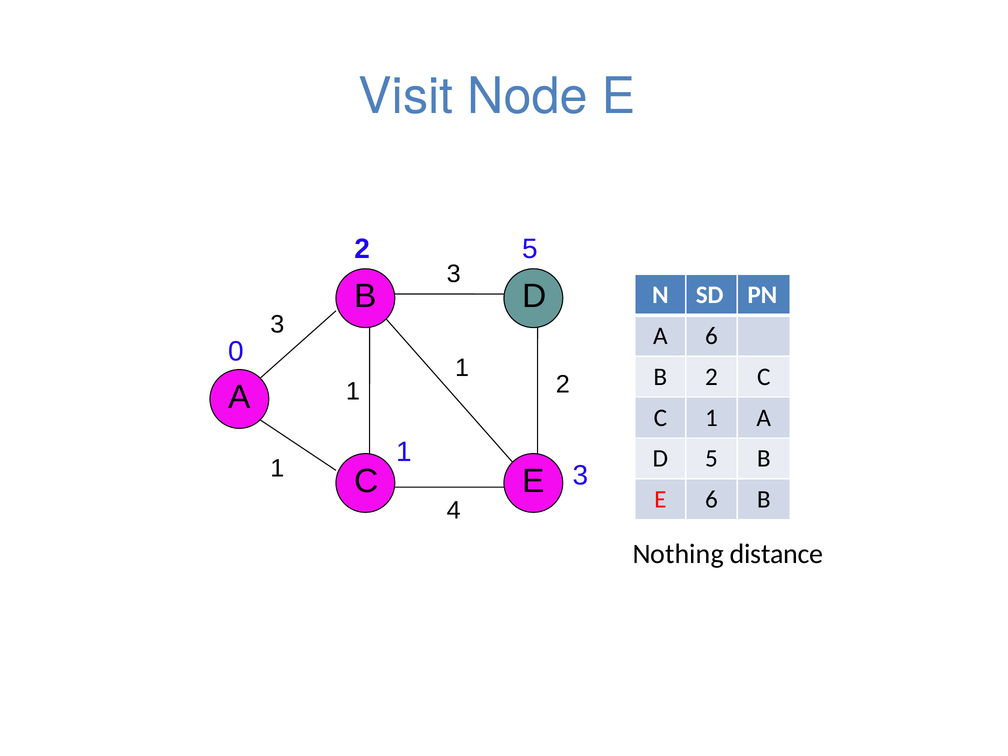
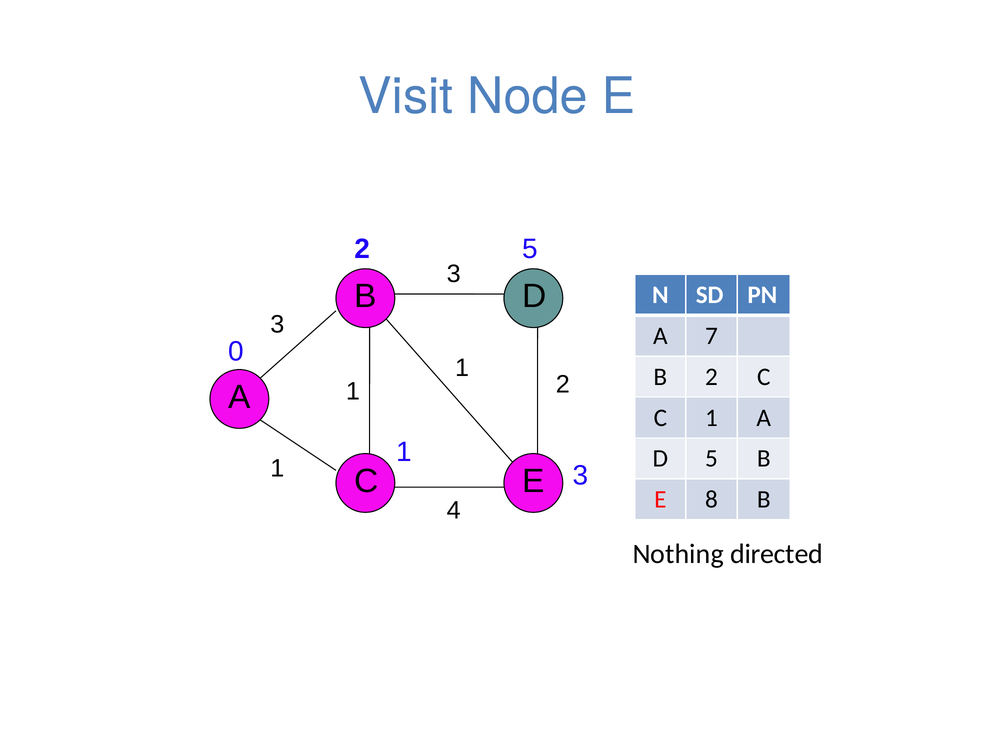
A 6: 6 -> 7
E 6: 6 -> 8
distance: distance -> directed
